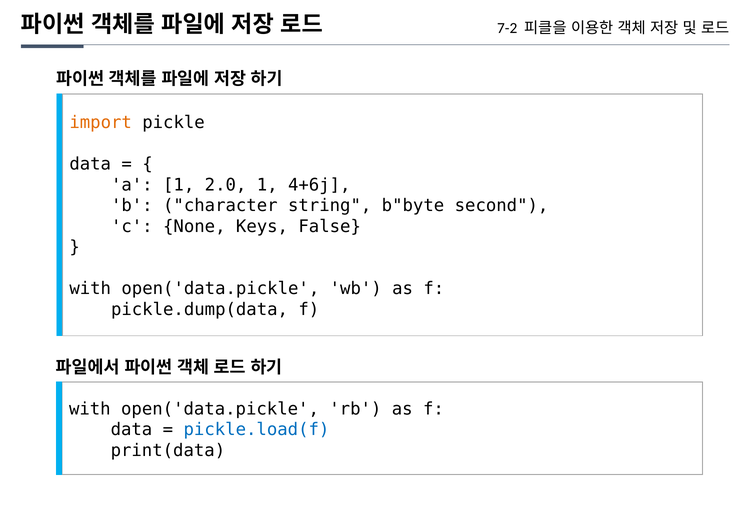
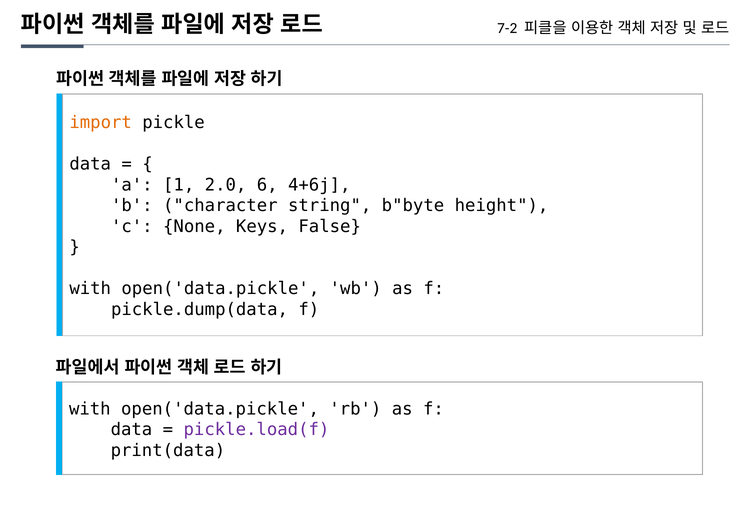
2.0 1: 1 -> 6
second: second -> height
pickle.load(f colour: blue -> purple
